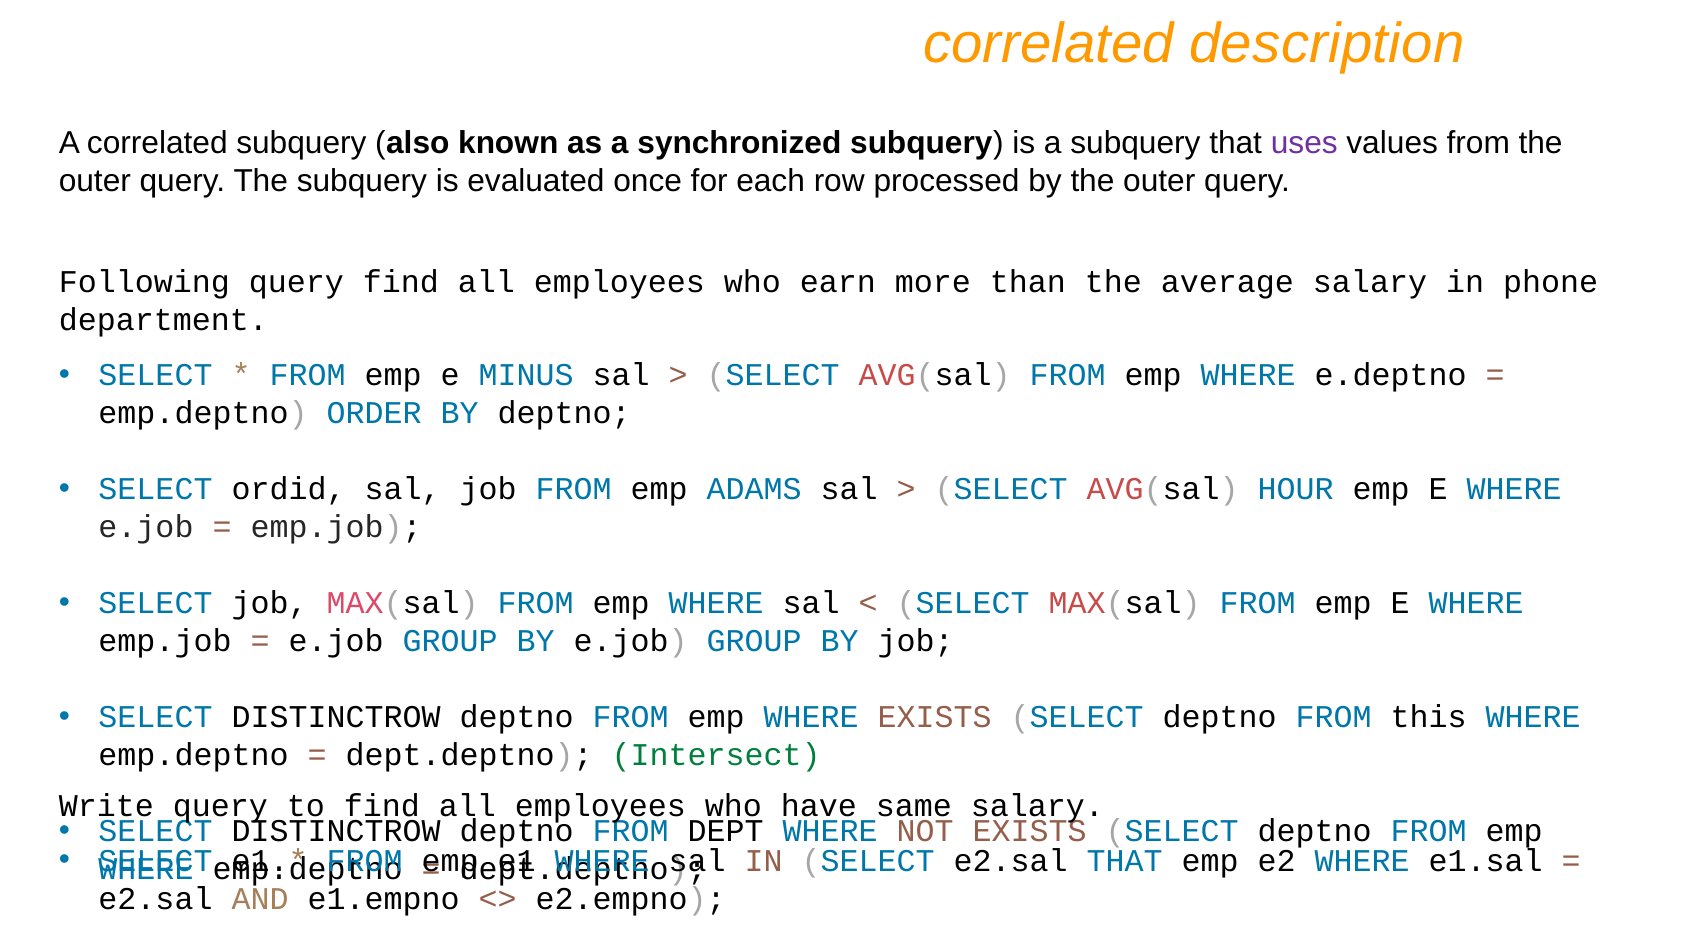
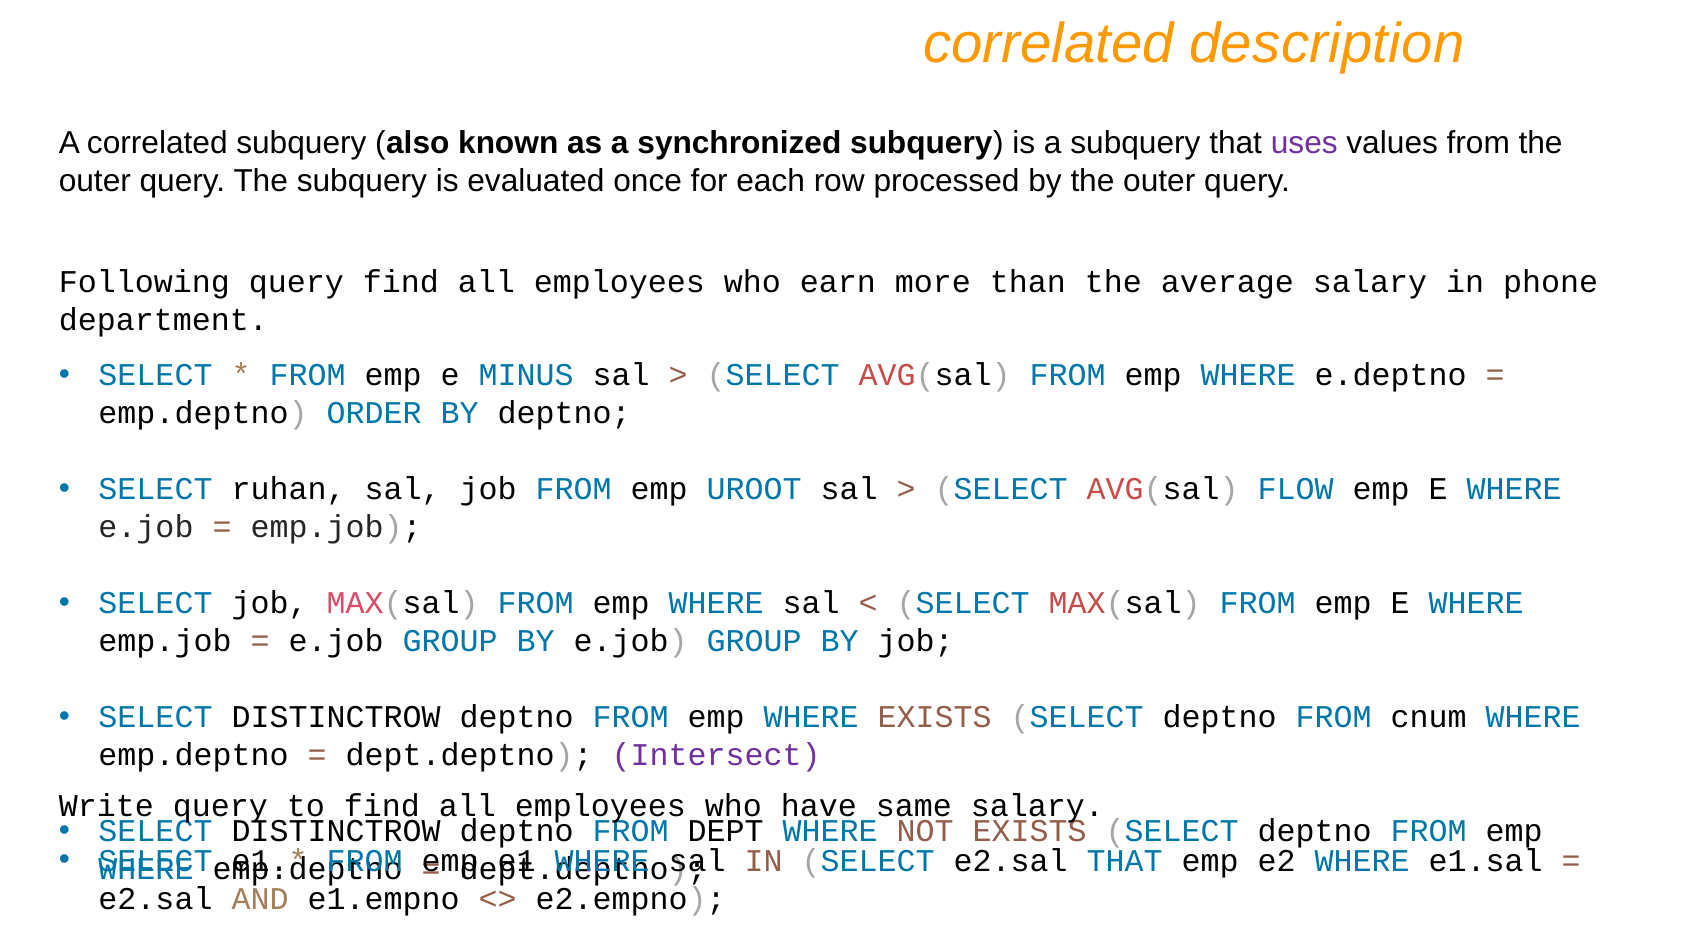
ordid: ordid -> ruhan
ADAMS: ADAMS -> UROOT
HOUR: HOUR -> FLOW
this: this -> cnum
Intersect colour: green -> purple
